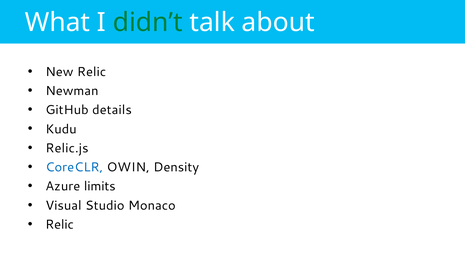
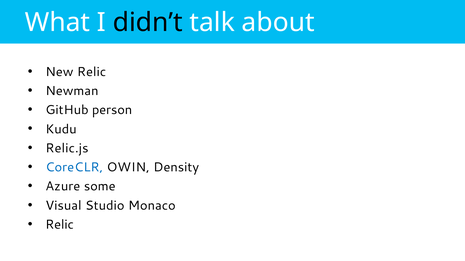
didn’t colour: green -> black
details: details -> person
limits: limits -> some
